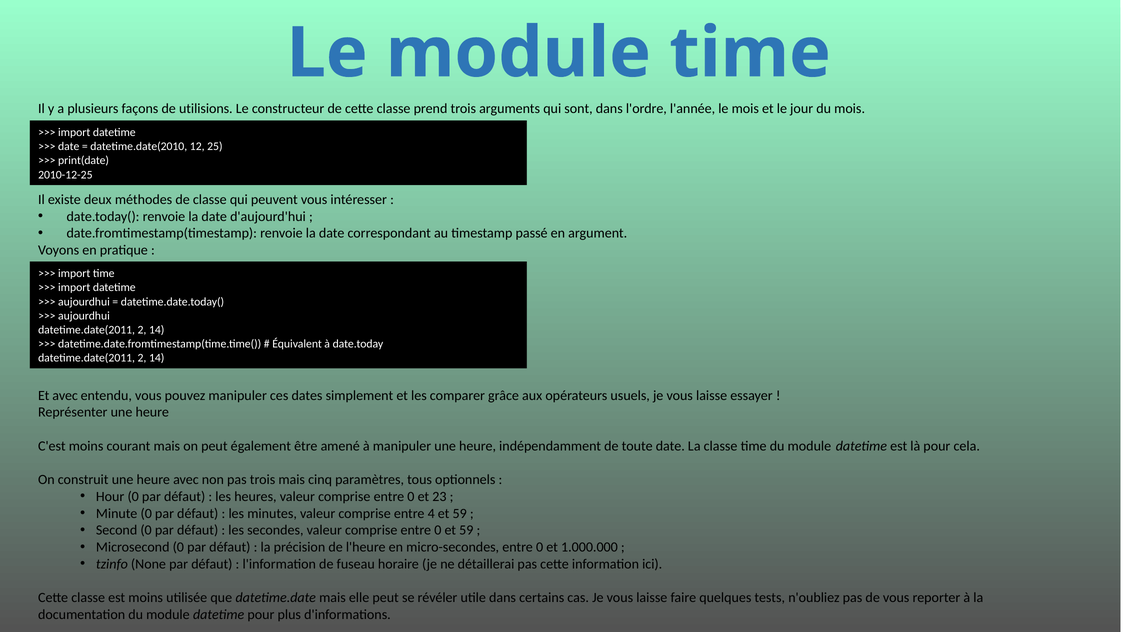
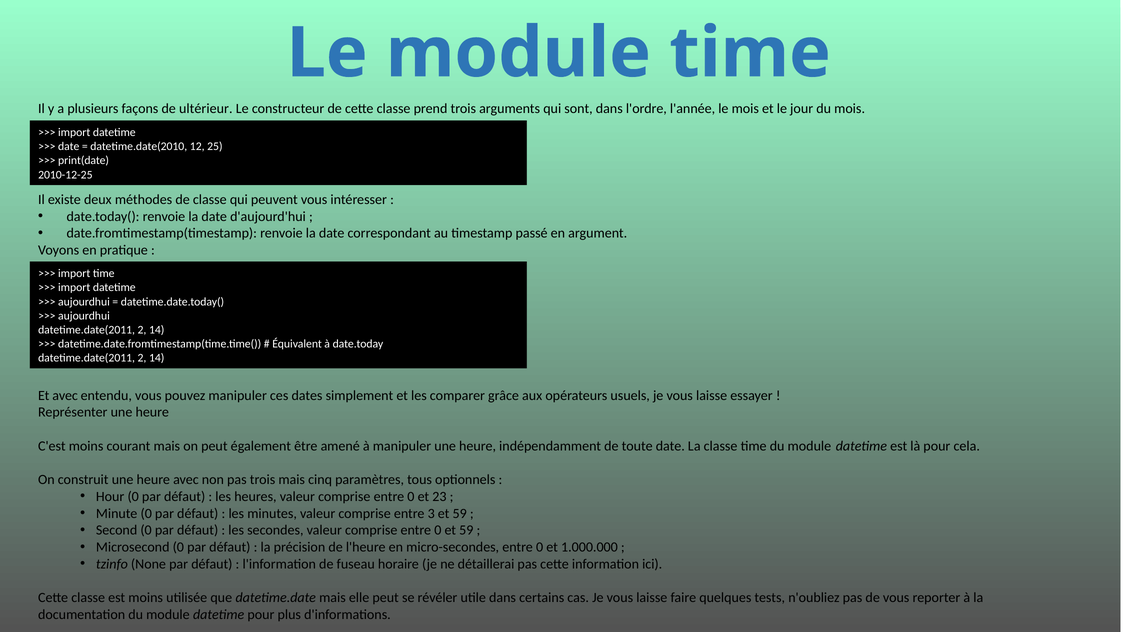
utilisions: utilisions -> ultérieur
4: 4 -> 3
